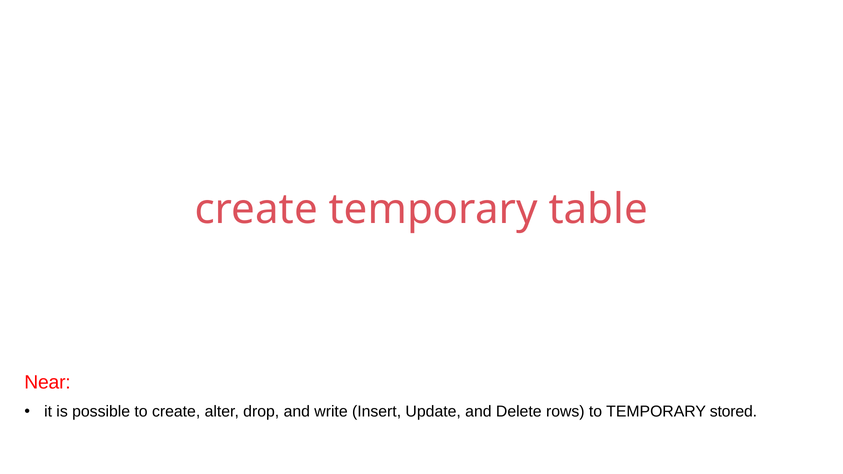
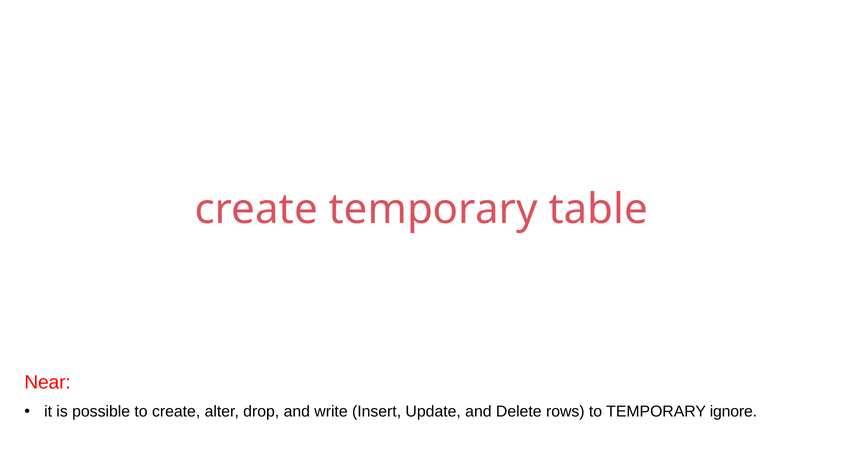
stored: stored -> ignore
